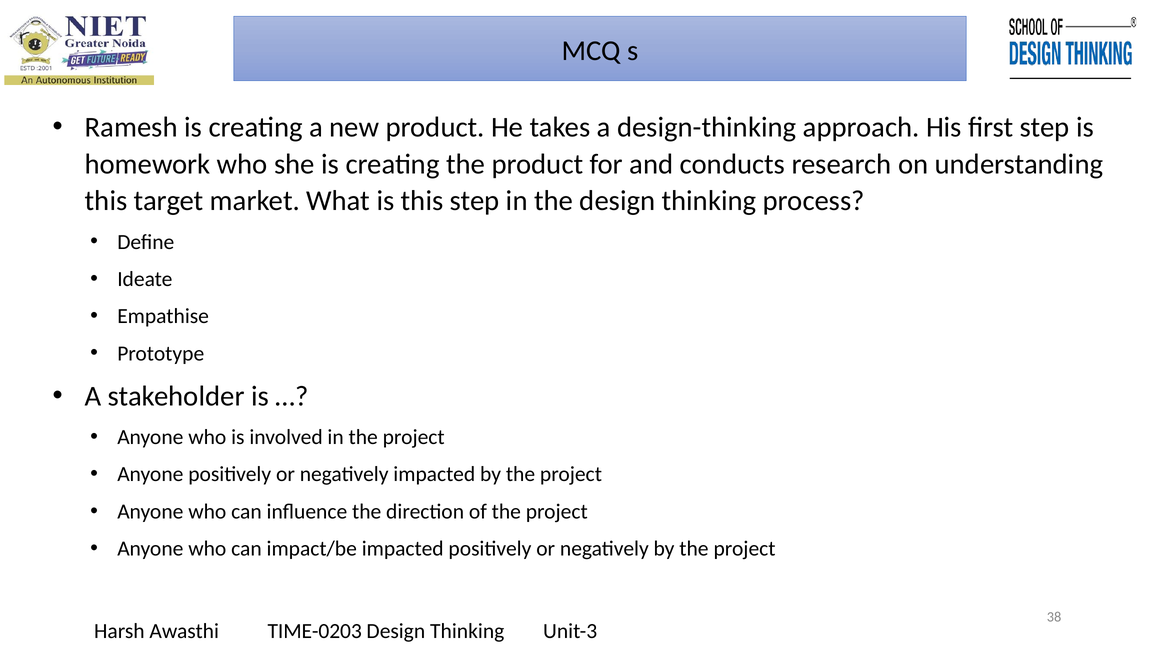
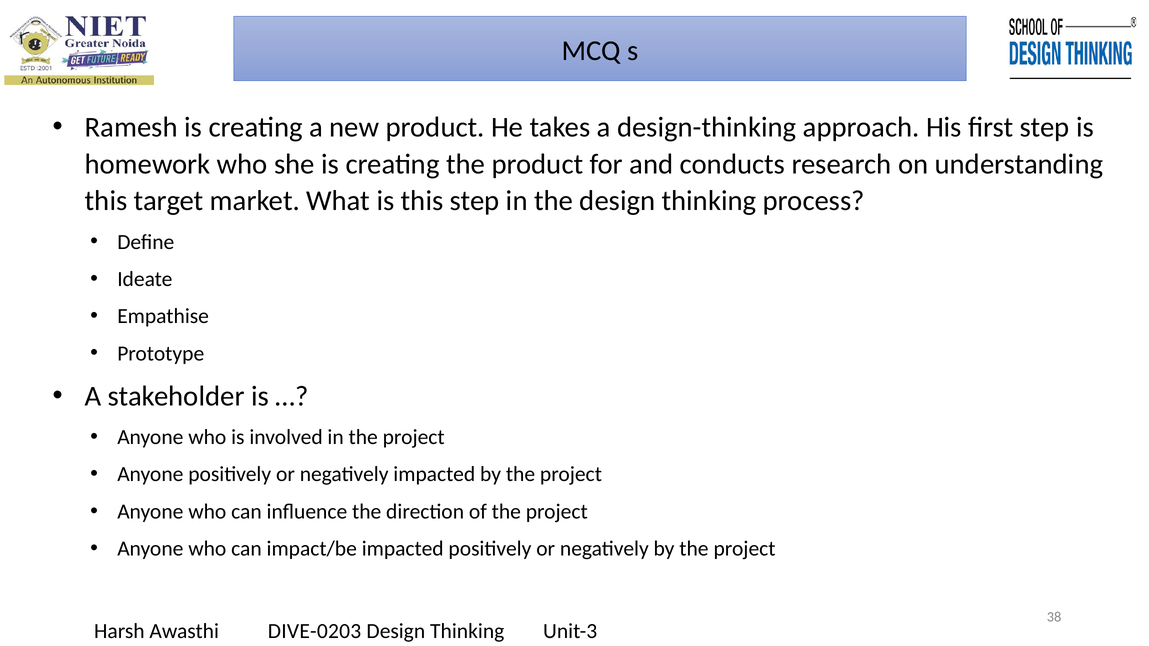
TIME-0203: TIME-0203 -> DIVE-0203
